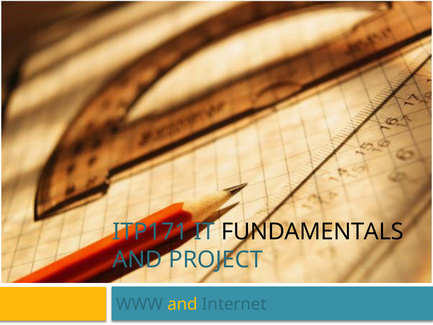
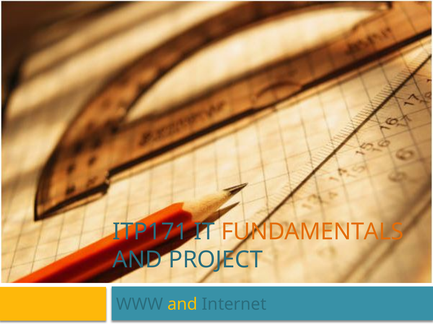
FUNDAMENTALS colour: black -> orange
